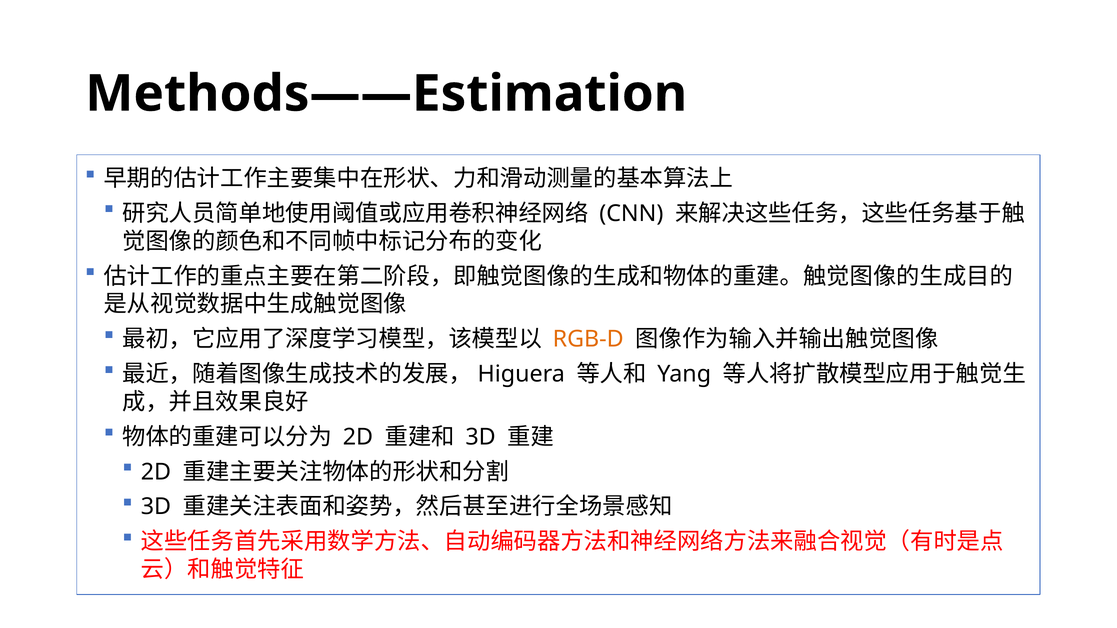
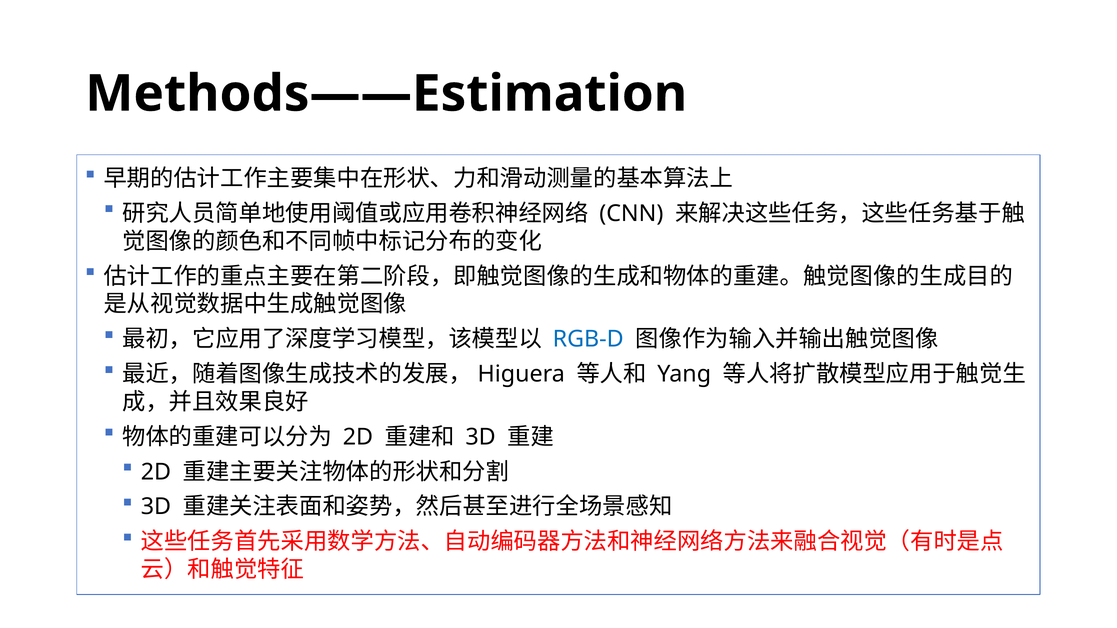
RGB-D colour: orange -> blue
